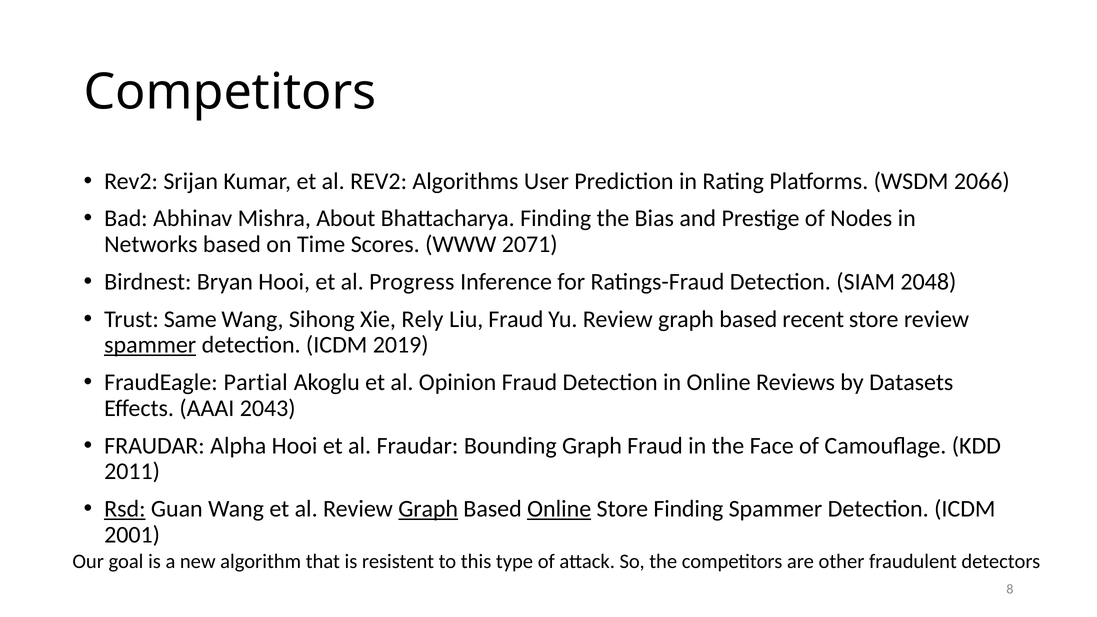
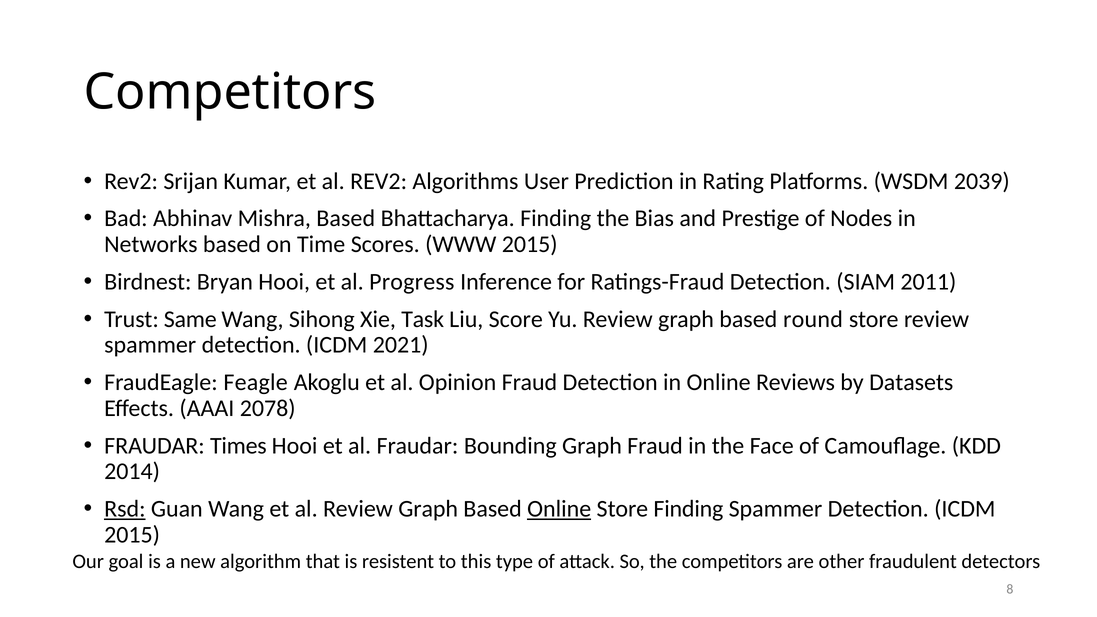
2066: 2066 -> 2039
Mishra About: About -> Based
WWW 2071: 2071 -> 2015
2048: 2048 -> 2011
Rely: Rely -> Task
Liu Fraud: Fraud -> Score
recent: recent -> round
spammer at (150, 345) underline: present -> none
2019: 2019 -> 2021
Partial: Partial -> Feagle
2043: 2043 -> 2078
Alpha: Alpha -> Times
2011: 2011 -> 2014
Graph at (428, 509) underline: present -> none
2001 at (132, 535): 2001 -> 2015
